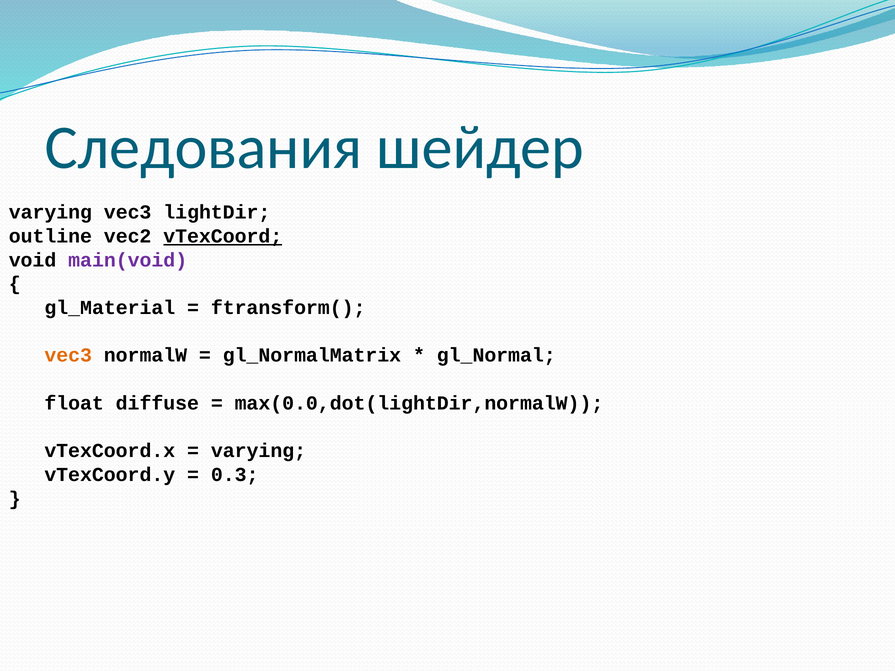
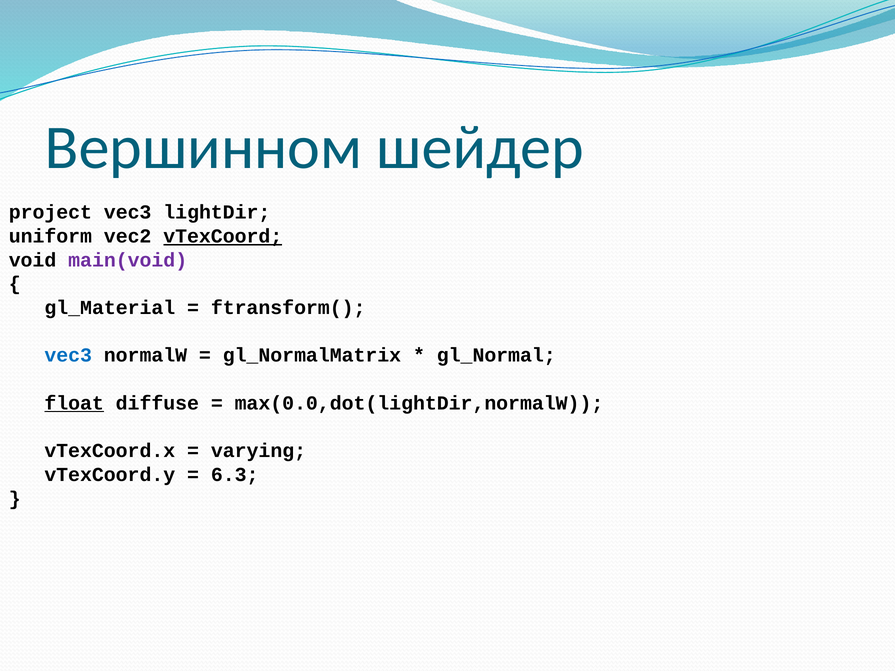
Следования: Следования -> Вершинном
varying at (50, 212): varying -> project
outline: outline -> uniform
vec3 at (68, 356) colour: orange -> blue
float underline: none -> present
0.3: 0.3 -> 6.3
